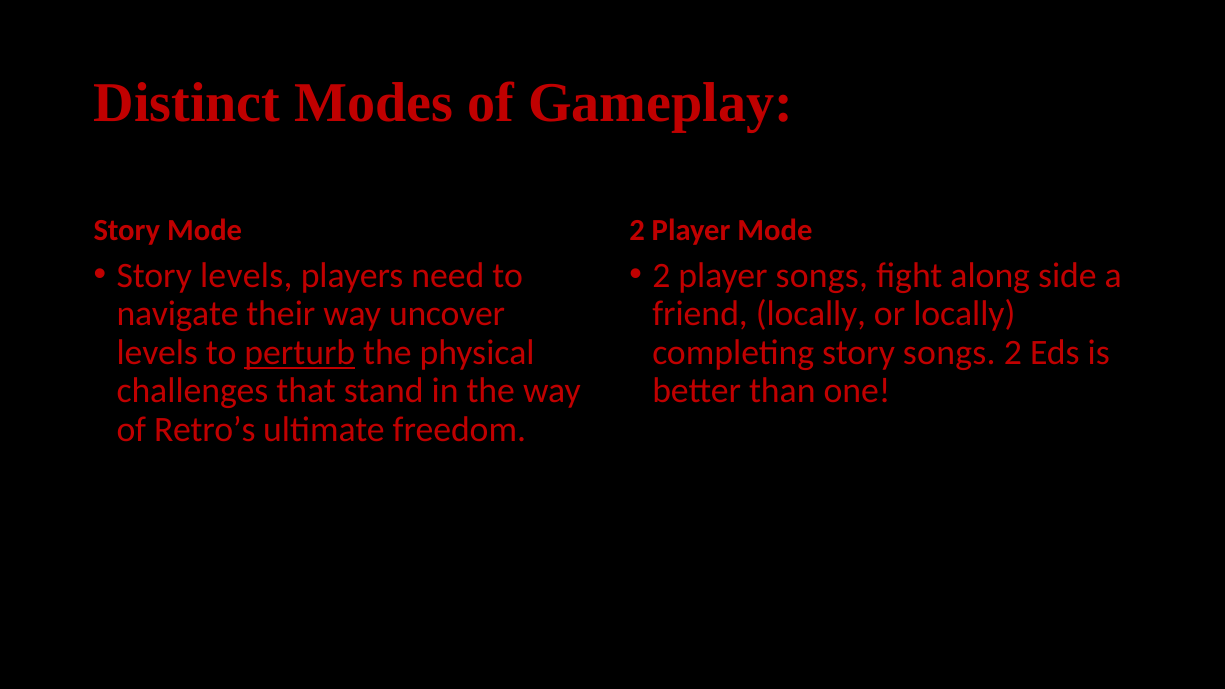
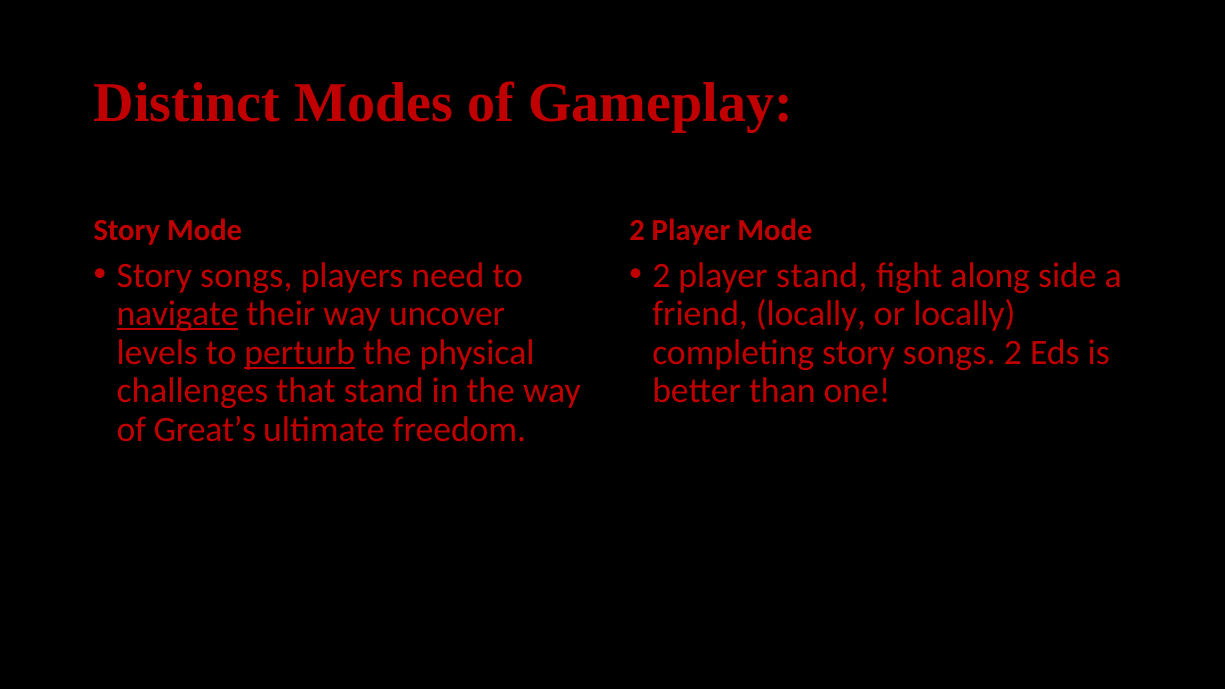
levels at (246, 275): levels -> songs
player songs: songs -> stand
navigate underline: none -> present
Retro’s: Retro’s -> Great’s
